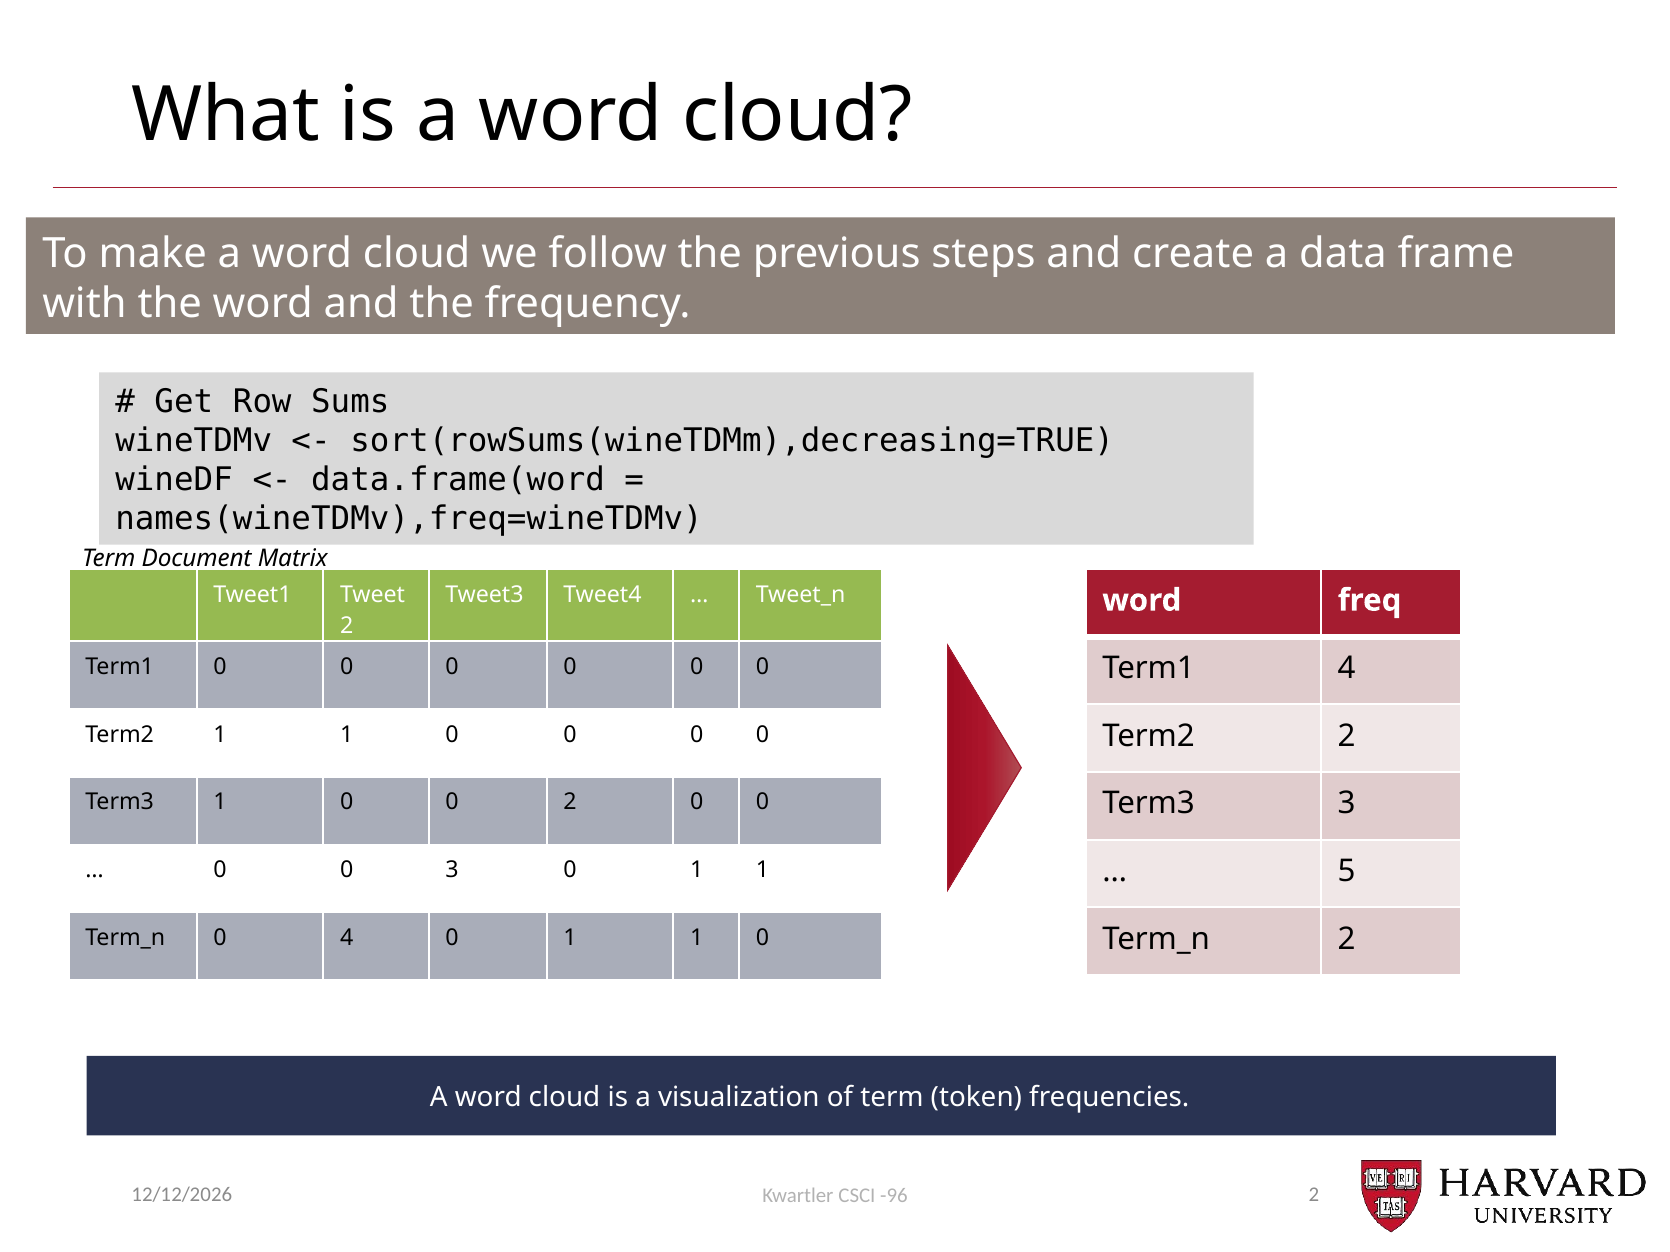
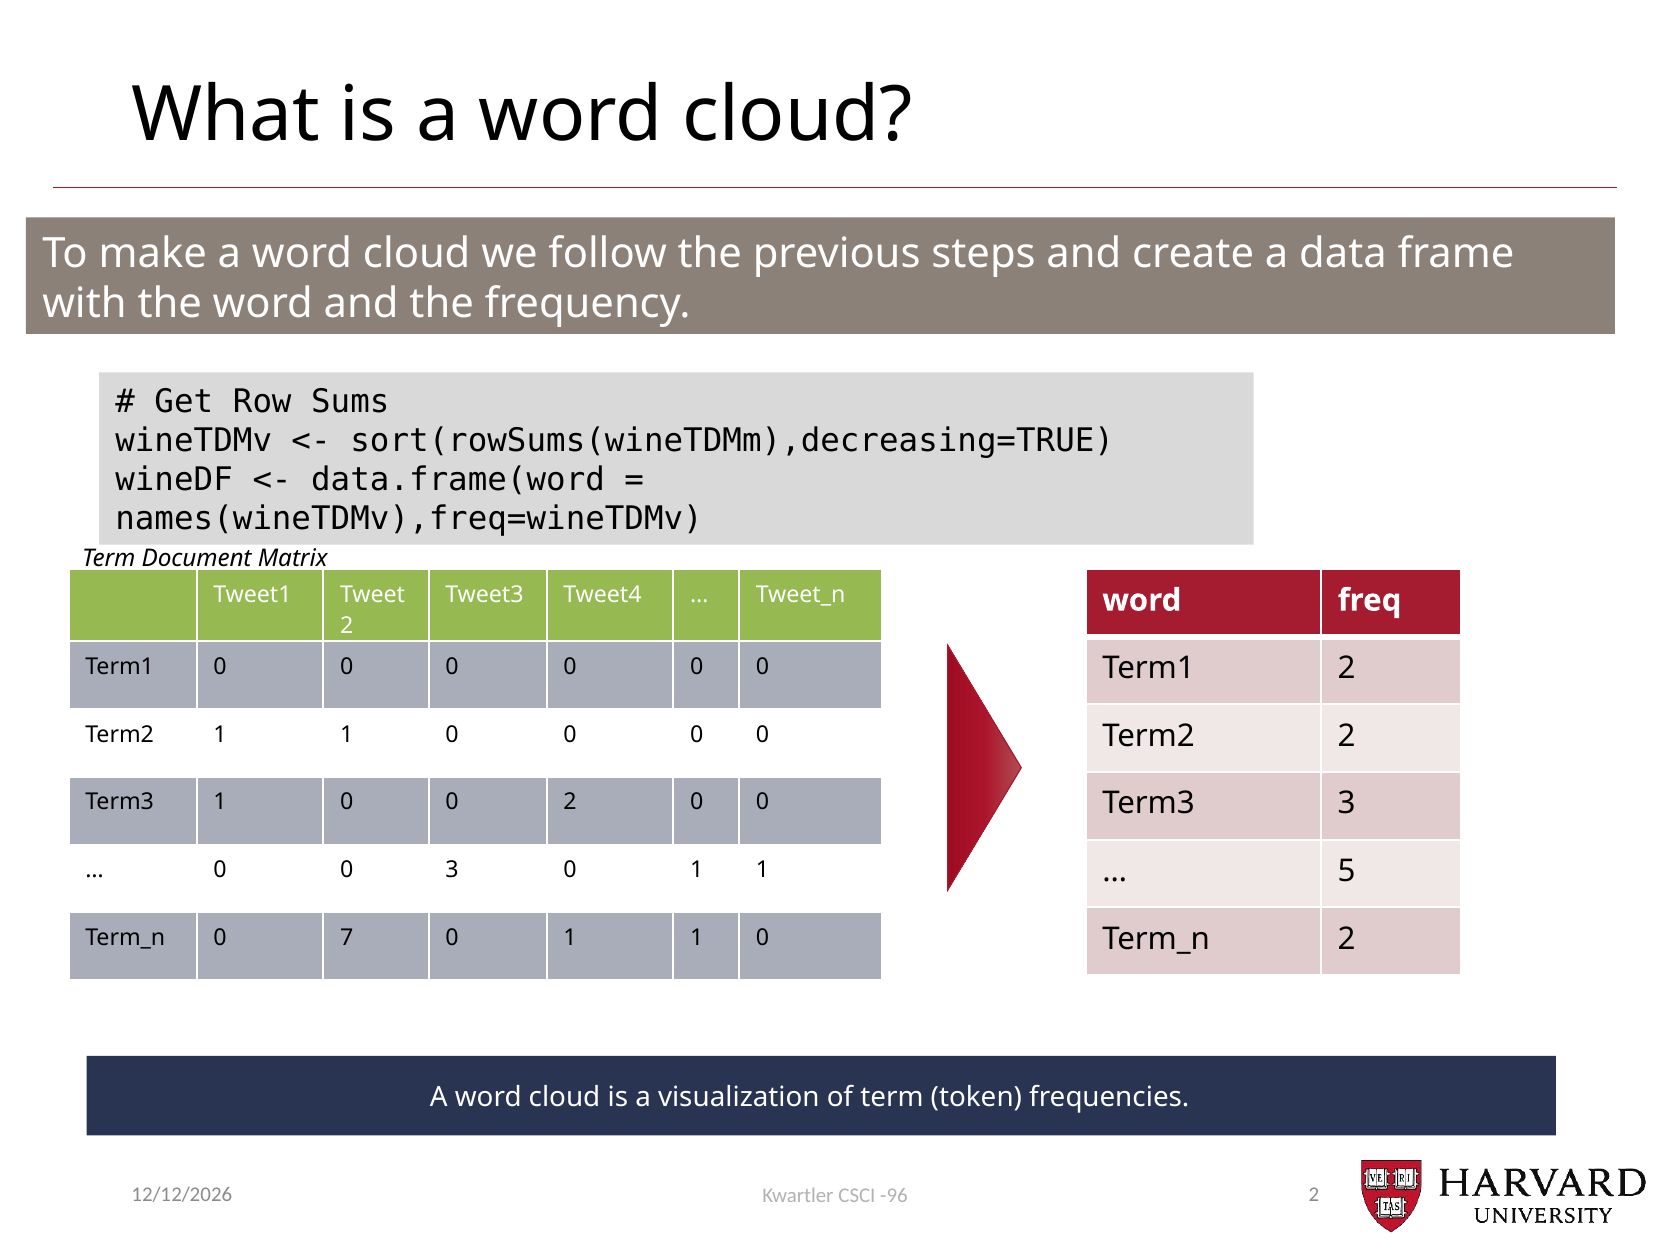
Term1 4: 4 -> 2
0 4: 4 -> 7
